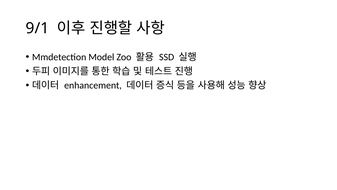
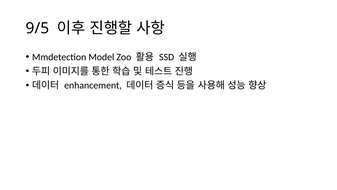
9/1: 9/1 -> 9/5
